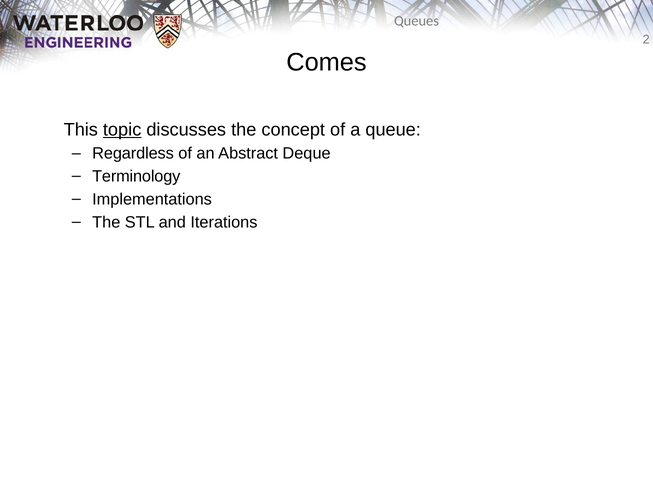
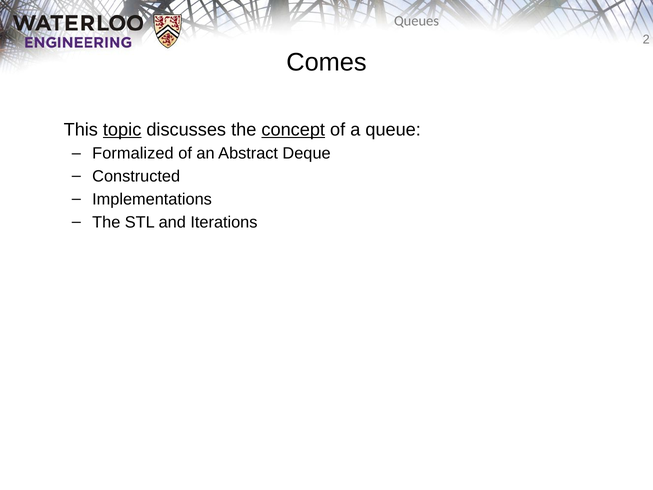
concept underline: none -> present
Regardless: Regardless -> Formalized
Terminology: Terminology -> Constructed
